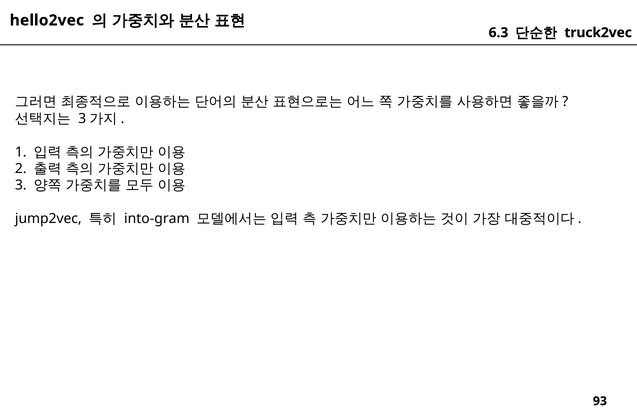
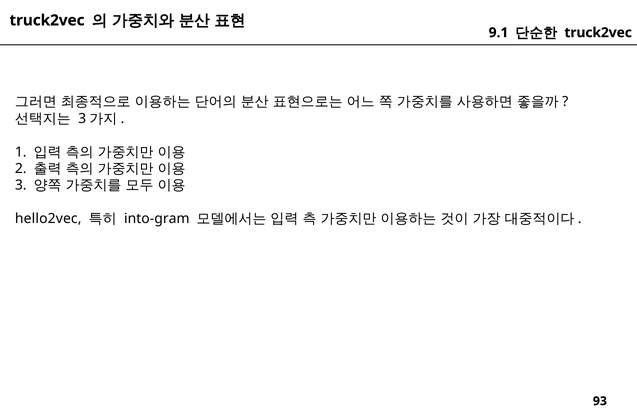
hello2vec at (47, 20): hello2vec -> truck2vec
6.3: 6.3 -> 9.1
jump2vec: jump2vec -> hello2vec
